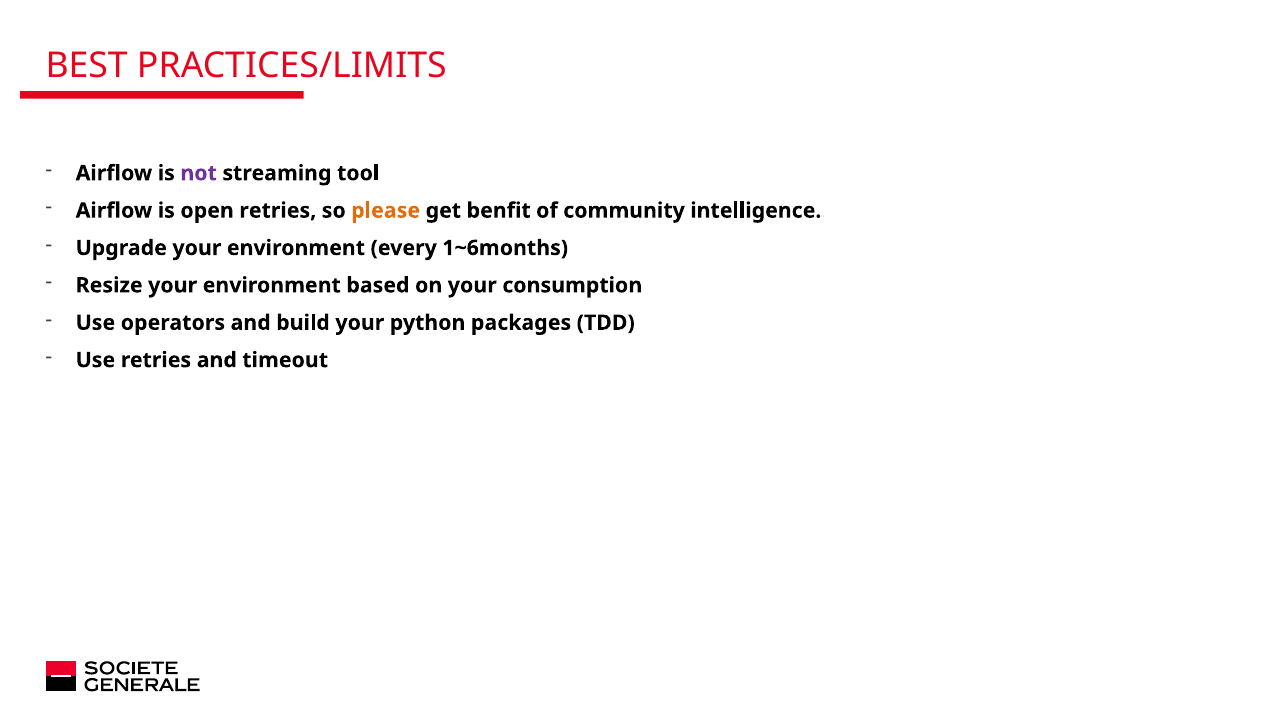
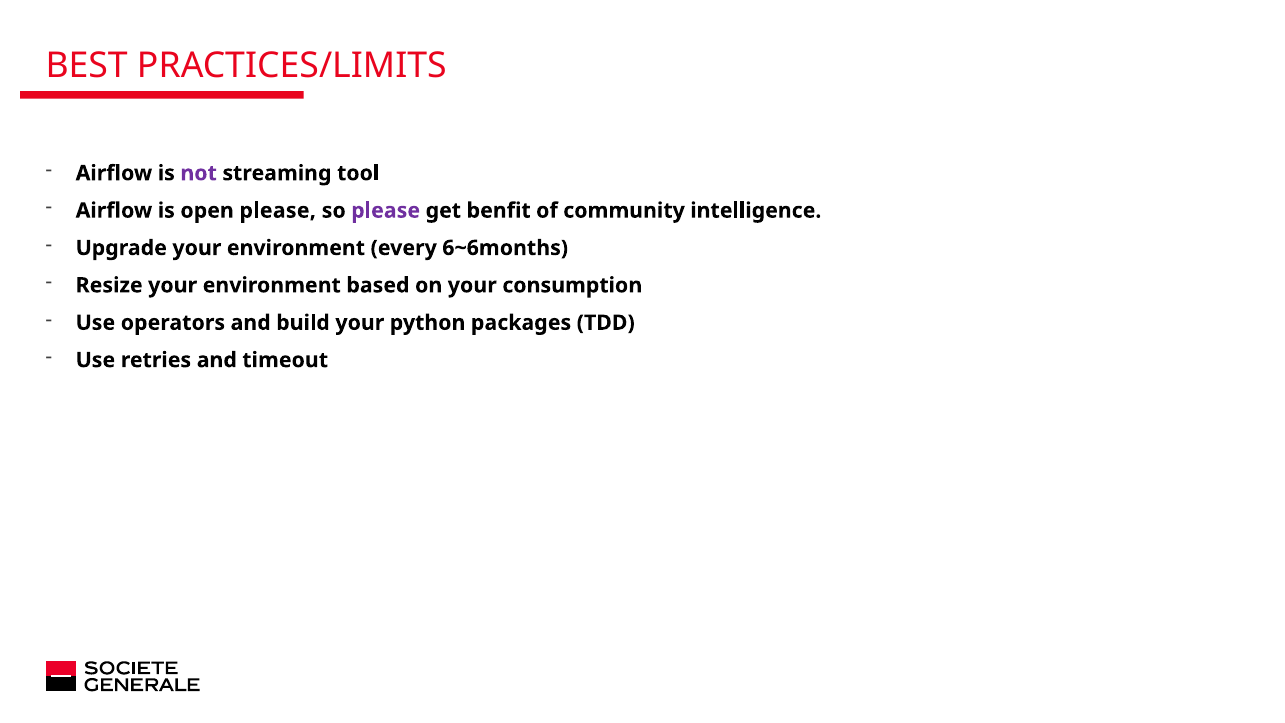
open retries: retries -> please
please at (386, 211) colour: orange -> purple
1~6months: 1~6months -> 6~6months
